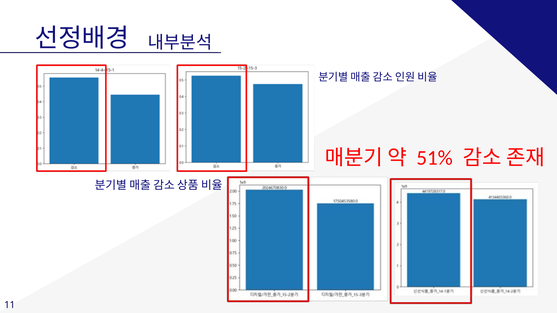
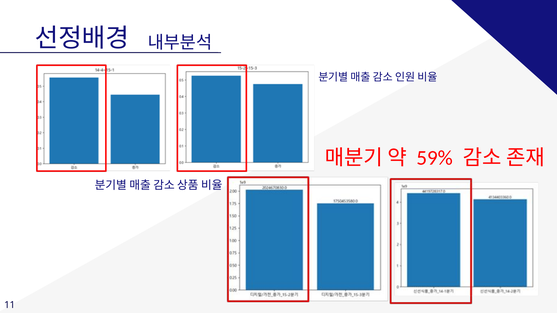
51%: 51% -> 59%
